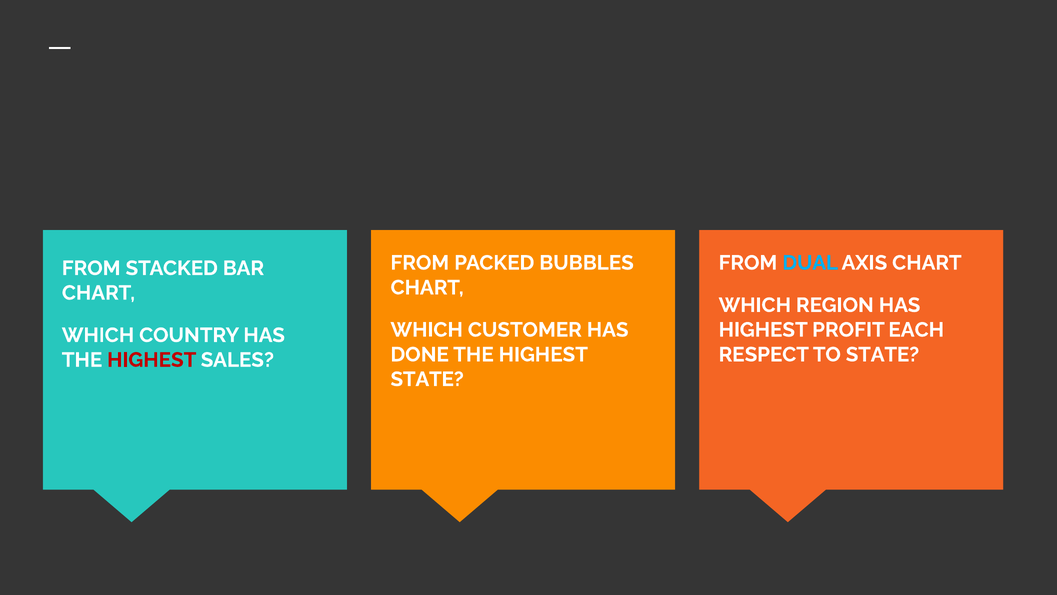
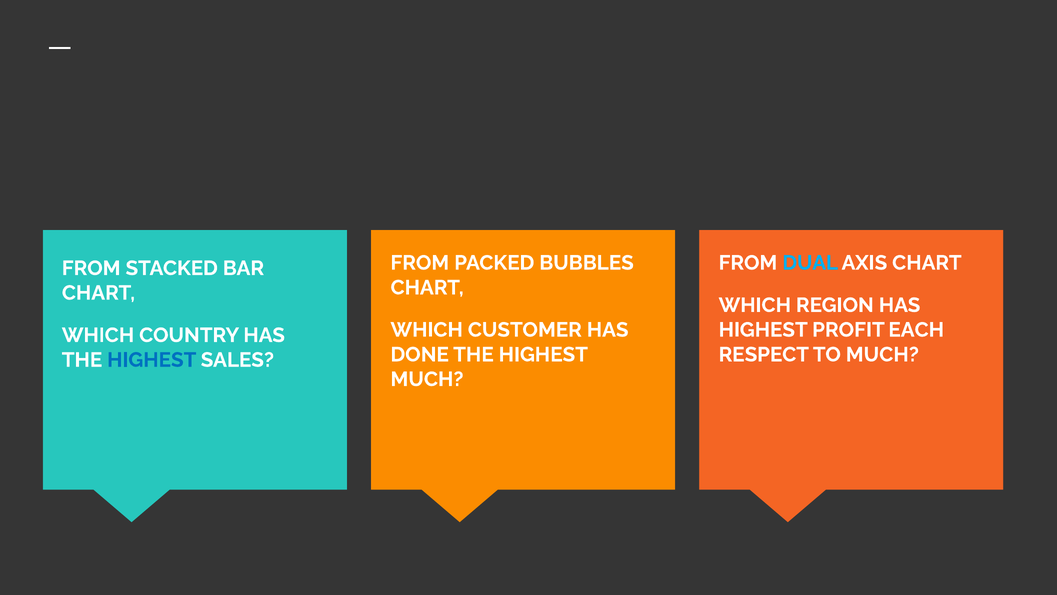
TO STATE: STATE -> MUCH
HIGHEST at (152, 360) colour: red -> blue
STATE at (427, 379): STATE -> MUCH
